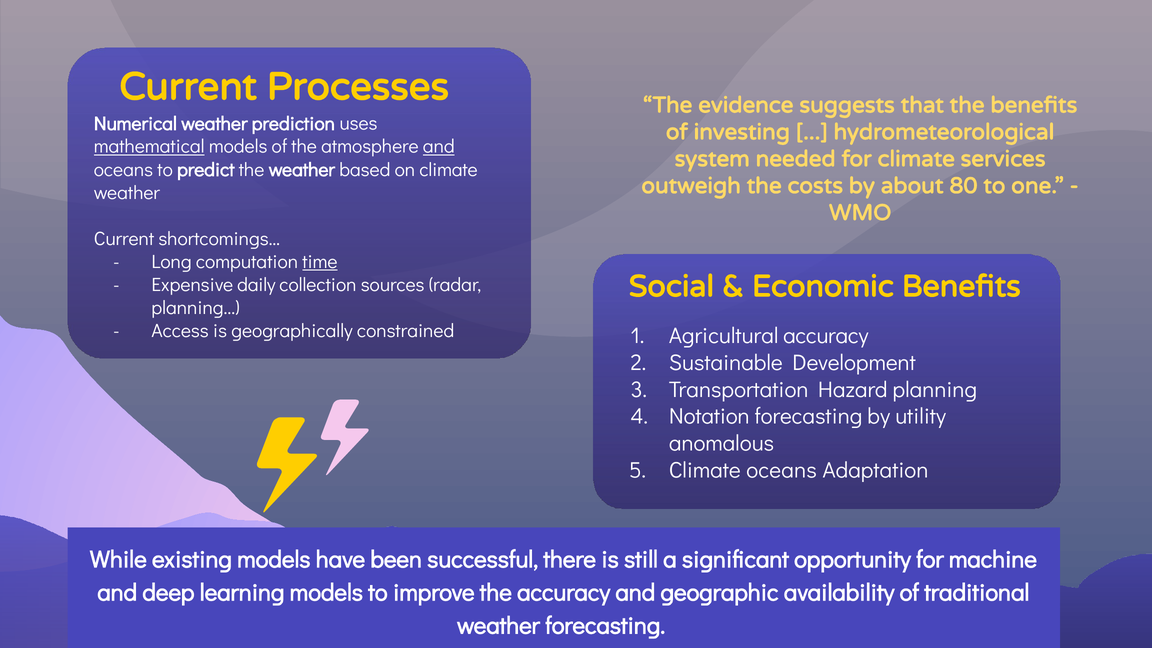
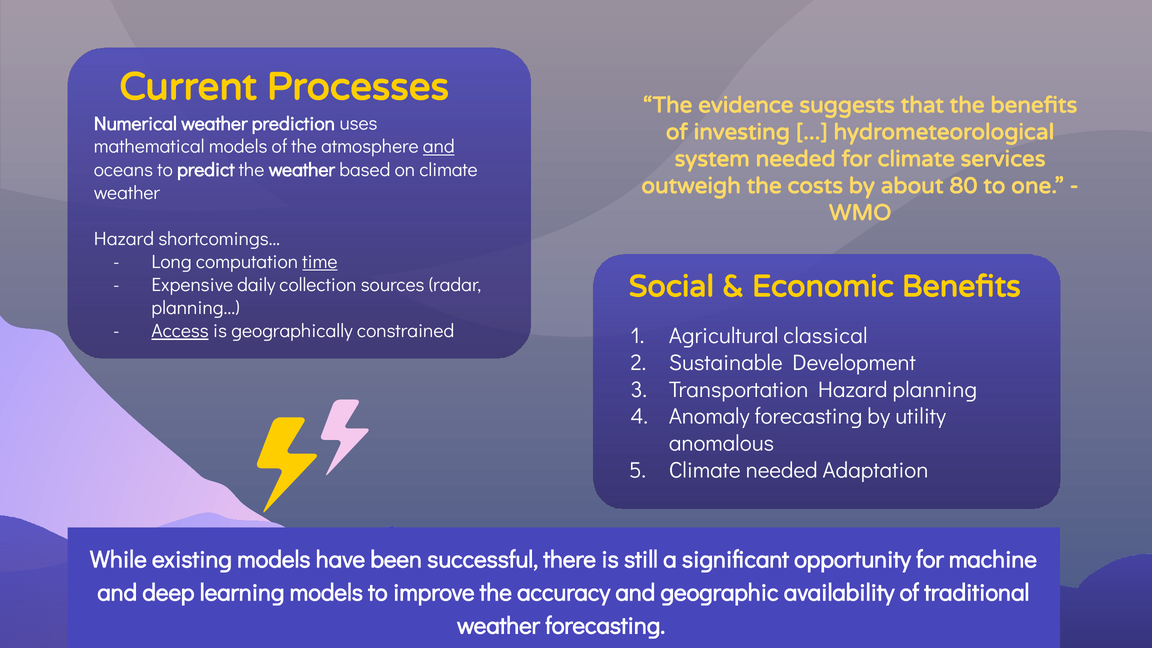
mathematical underline: present -> none
Current at (124, 239): Current -> Hazard
Access underline: none -> present
Agricultural accuracy: accuracy -> classical
Notation: Notation -> Anomaly
Climate oceans: oceans -> needed
